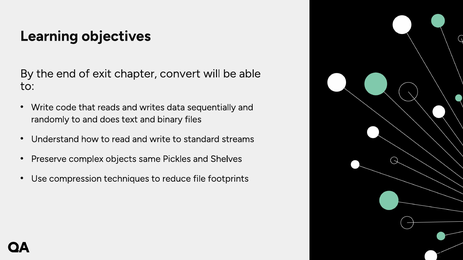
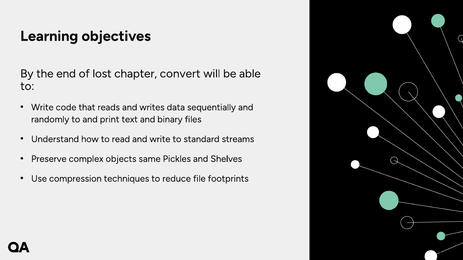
exit: exit -> lost
does: does -> print
